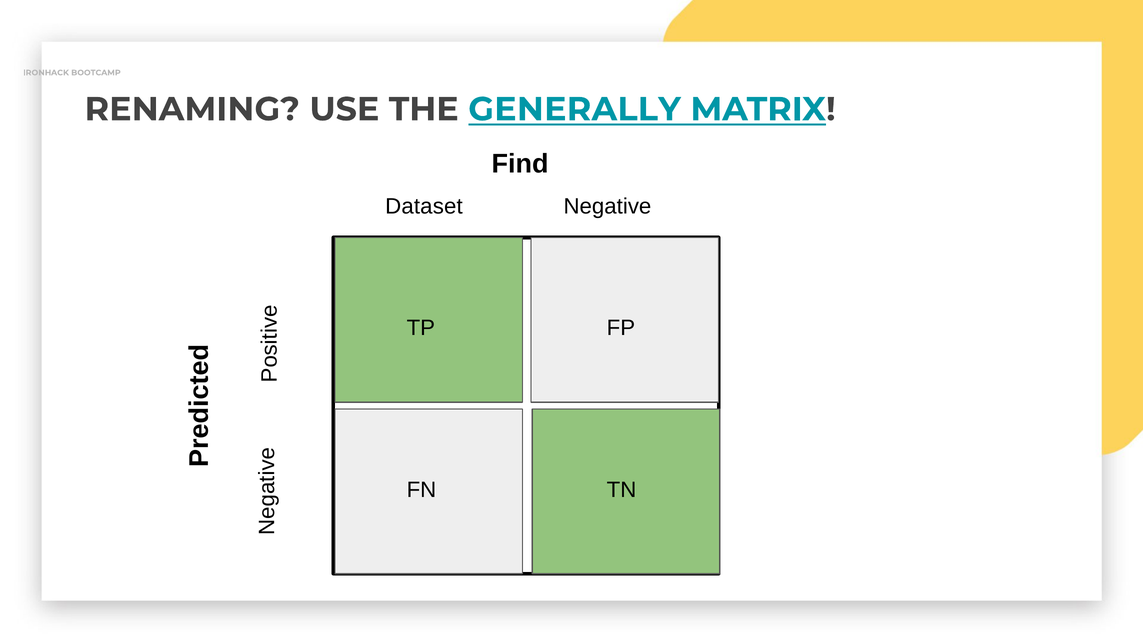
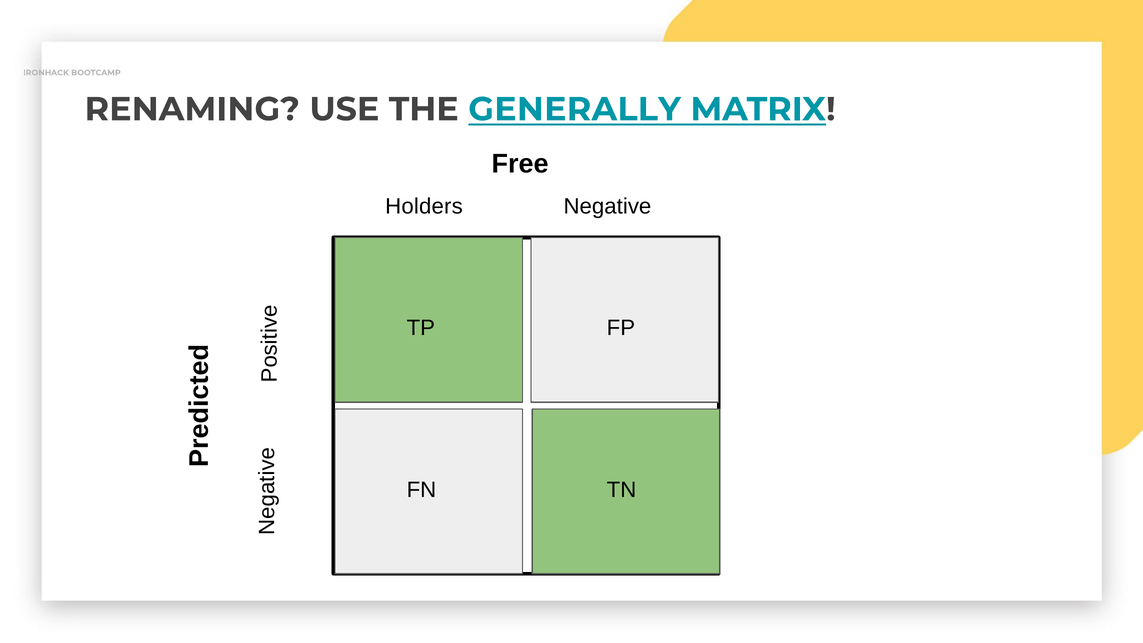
Find: Find -> Free
Dataset: Dataset -> Holders
